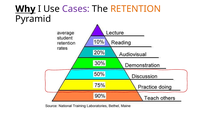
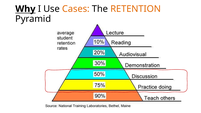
Cases colour: purple -> orange
